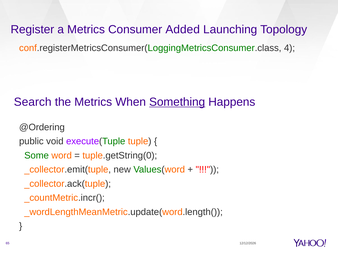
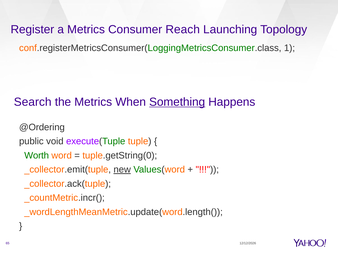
Added: Added -> Reach
4: 4 -> 1
Some: Some -> Worth
new underline: none -> present
